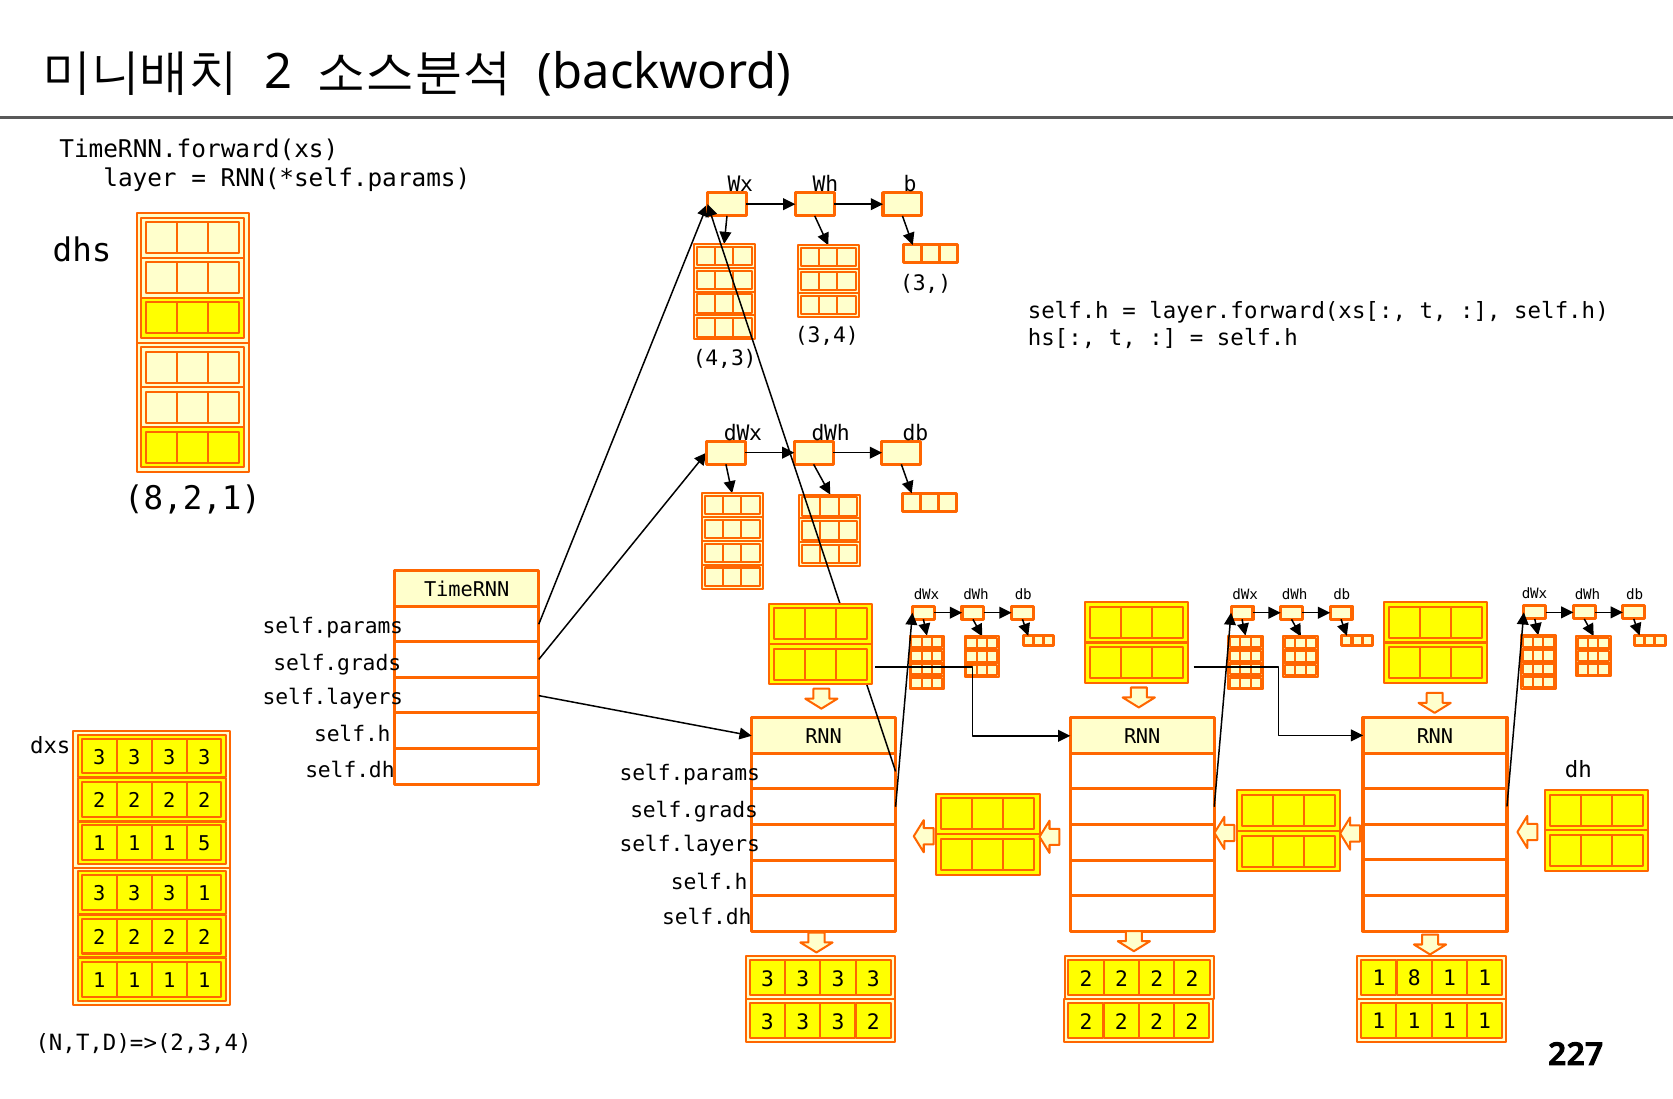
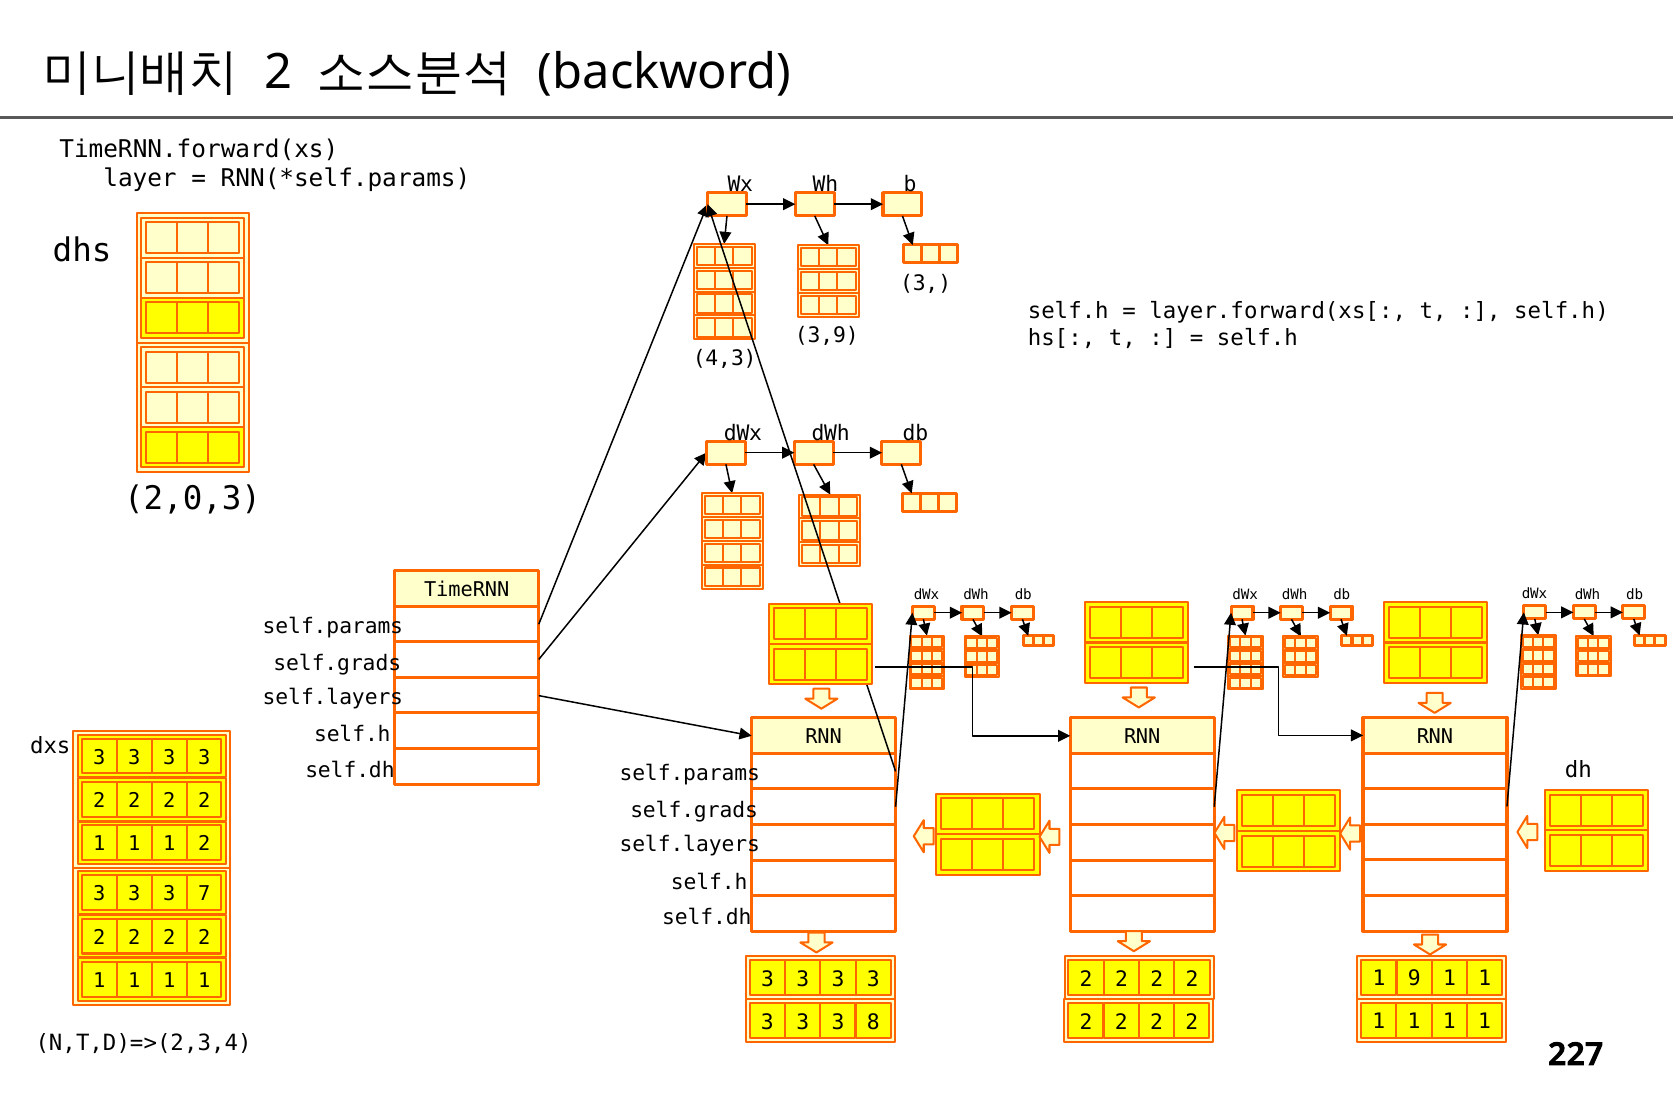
3,4: 3,4 -> 3,9
8,2,1: 8,2,1 -> 2,0,3
1 5: 5 -> 2
3 1: 1 -> 7
8: 8 -> 9
2 at (873, 1022): 2 -> 8
